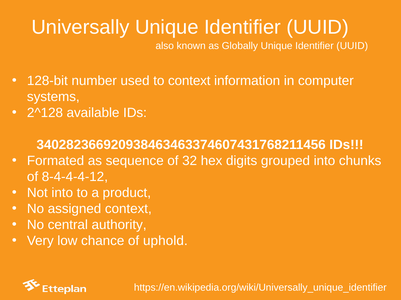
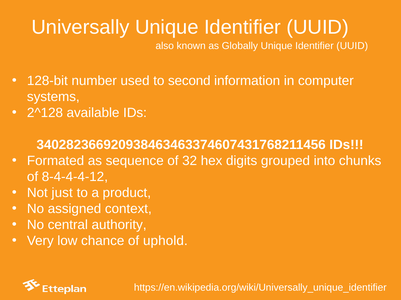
to context: context -> second
Not into: into -> just
